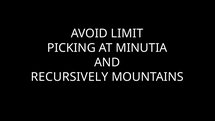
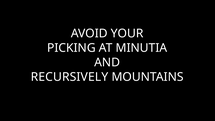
LIMIT: LIMIT -> YOUR
